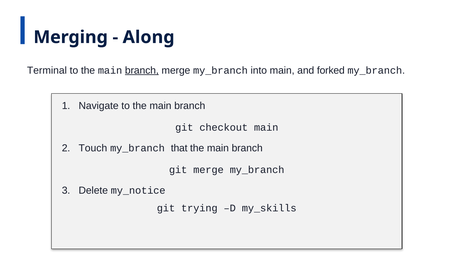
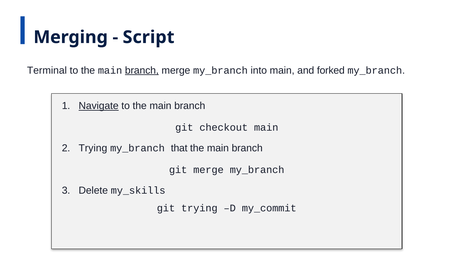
Along: Along -> Script
Navigate underline: none -> present
2 Touch: Touch -> Trying
my_notice: my_notice -> my_skills
my_skills: my_skills -> my_commit
